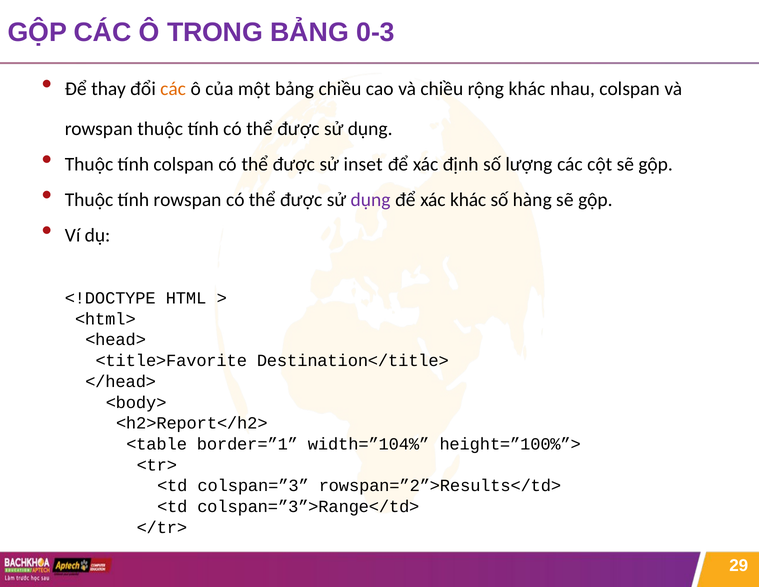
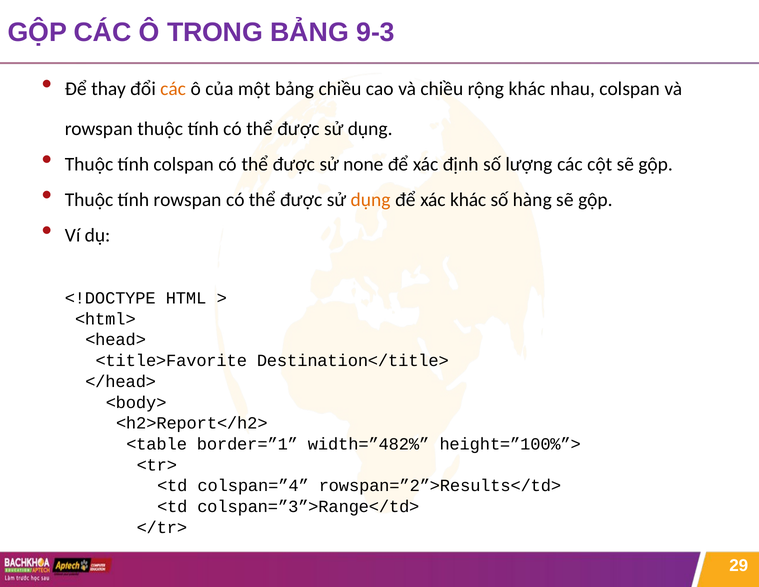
0-3: 0-3 -> 9-3
inset: inset -> none
dụng at (370, 200) colour: purple -> orange
width=”104%: width=”104% -> width=”482%
colspan=”3: colspan=”3 -> colspan=”4
